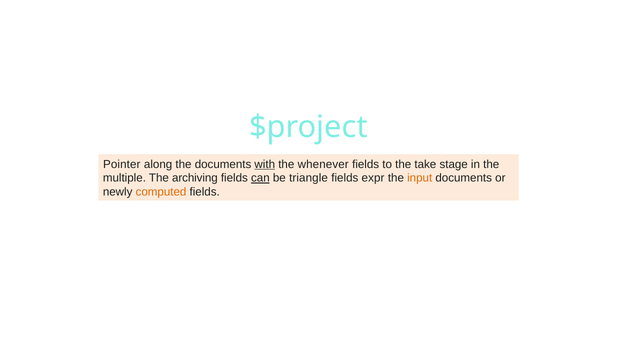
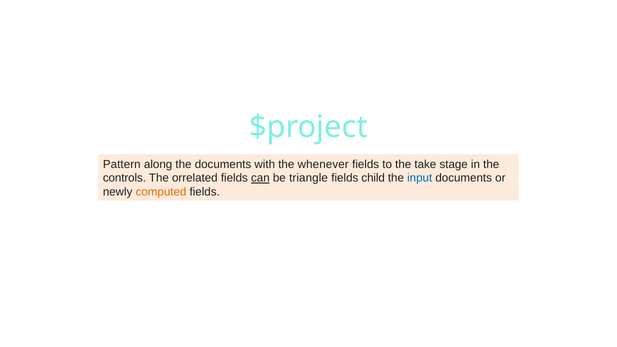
Pointer: Pointer -> Pattern
with underline: present -> none
multiple: multiple -> controls
archiving: archiving -> orrelated
expr: expr -> child
input colour: orange -> blue
